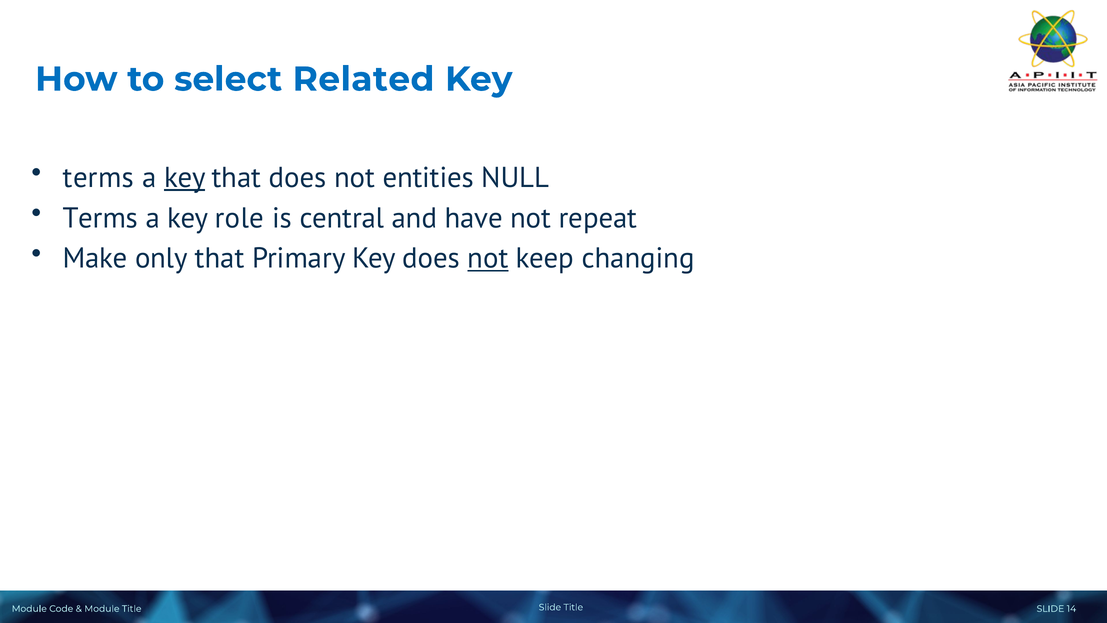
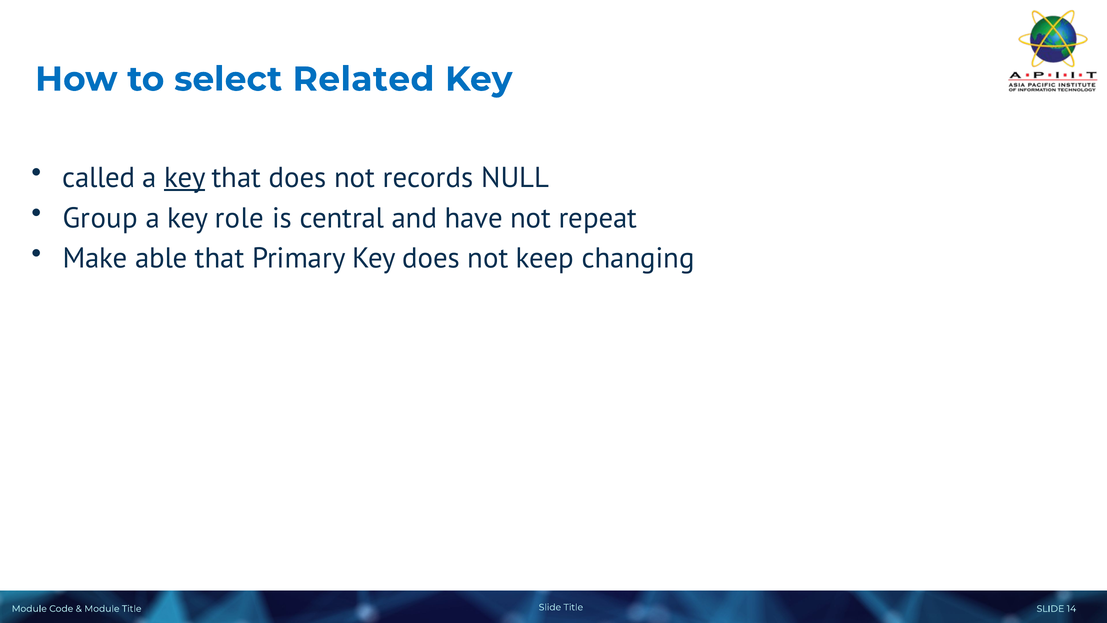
terms at (98, 178): terms -> called
entities: entities -> records
Terms at (100, 218): Terms -> Group
only: only -> able
not at (488, 258) underline: present -> none
